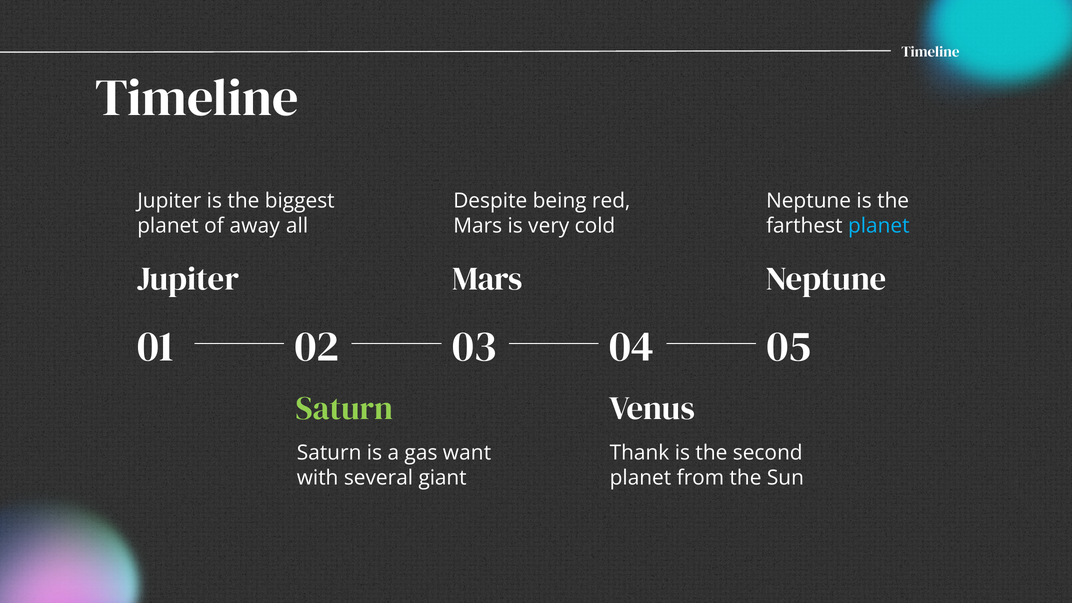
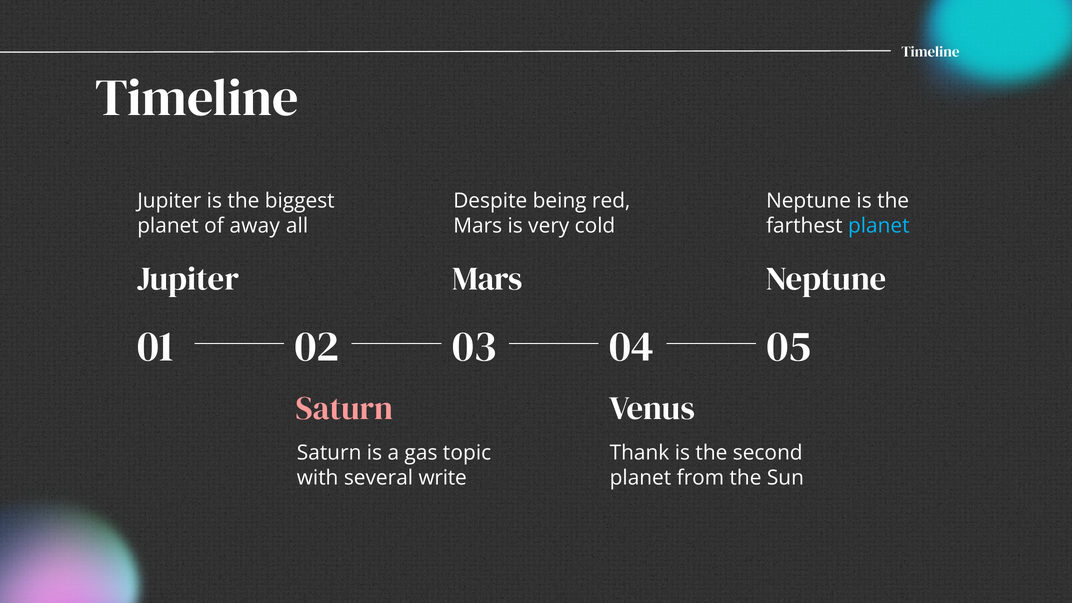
Saturn at (344, 408) colour: light green -> pink
want: want -> topic
giant: giant -> write
